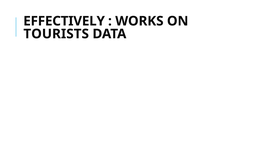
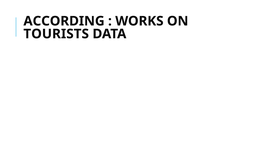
EFFECTIVELY: EFFECTIVELY -> ACCORDING
